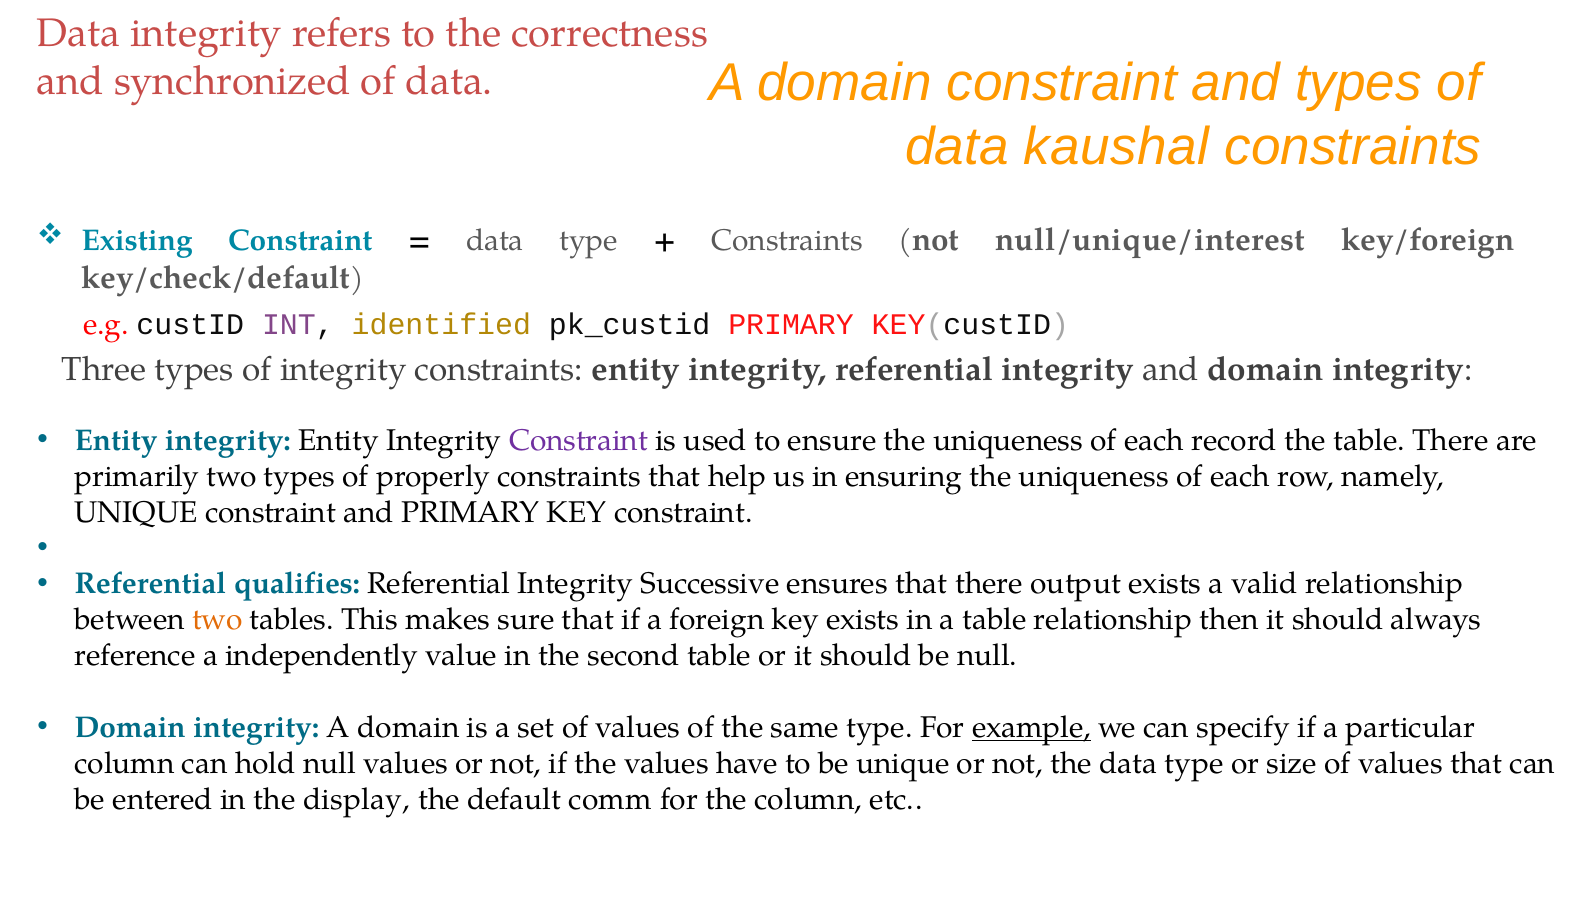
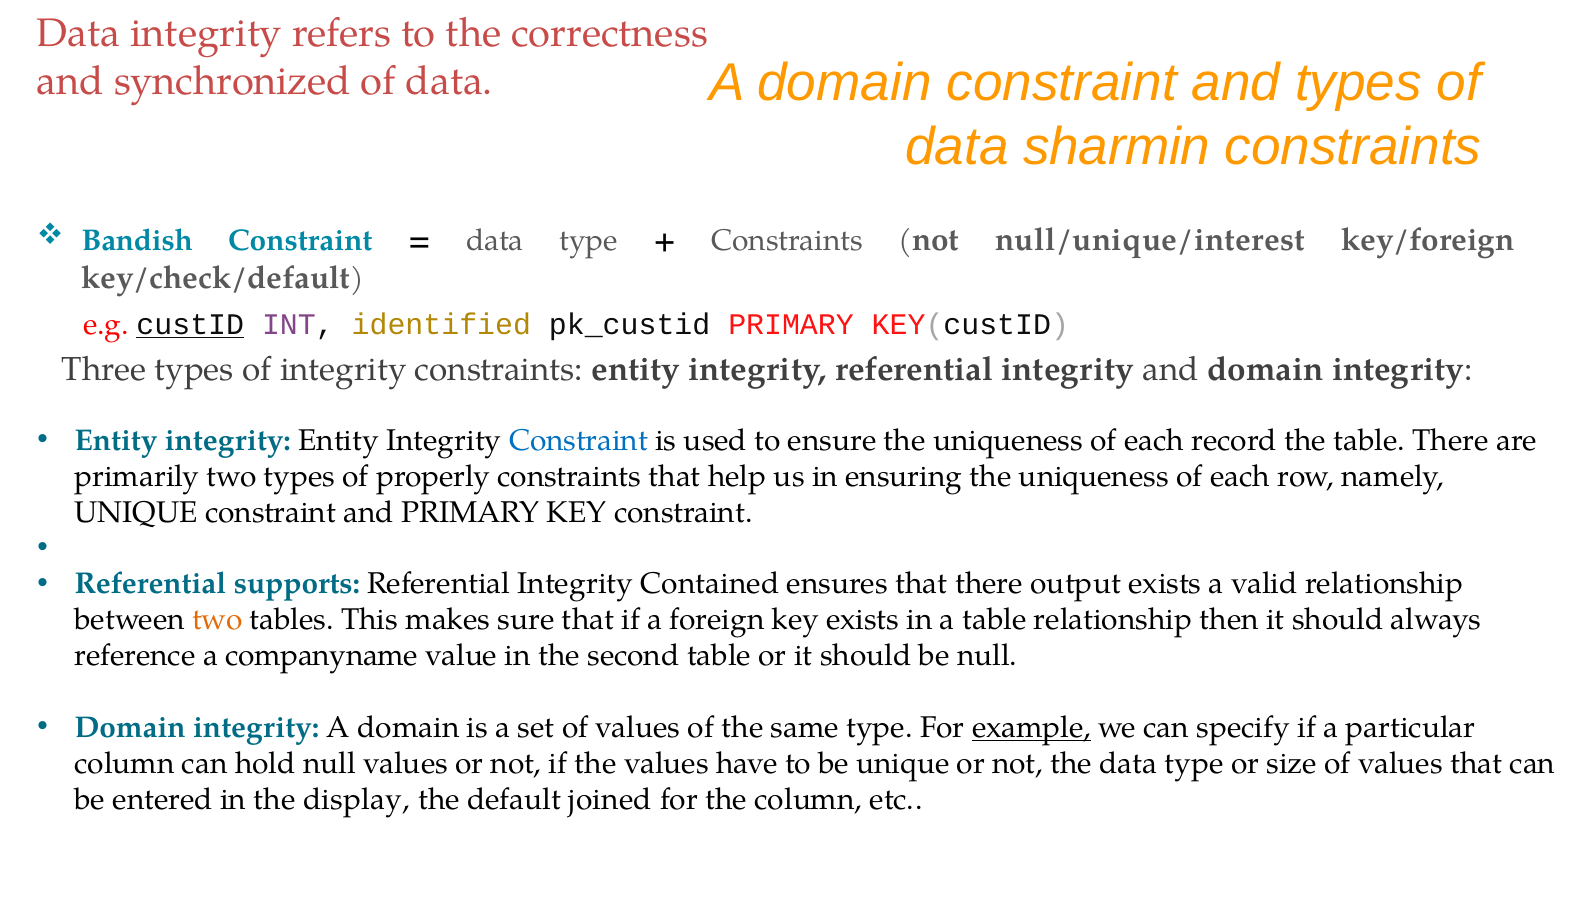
kaushal: kaushal -> sharmin
Existing: Existing -> Bandish
custID underline: none -> present
Constraint at (579, 440) colour: purple -> blue
qualifies: qualifies -> supports
Successive: Successive -> Contained
independently: independently -> companyname
comm: comm -> joined
